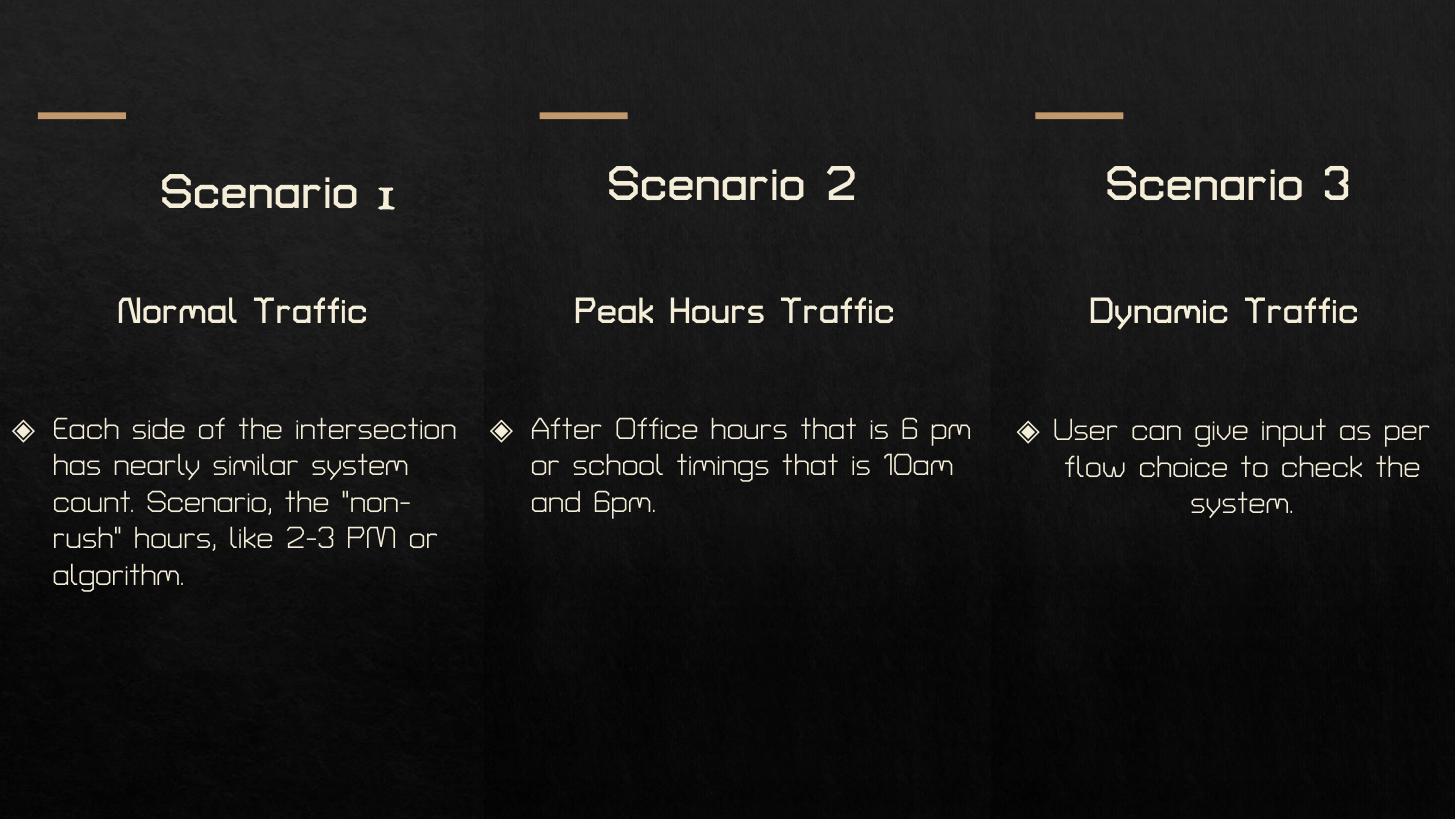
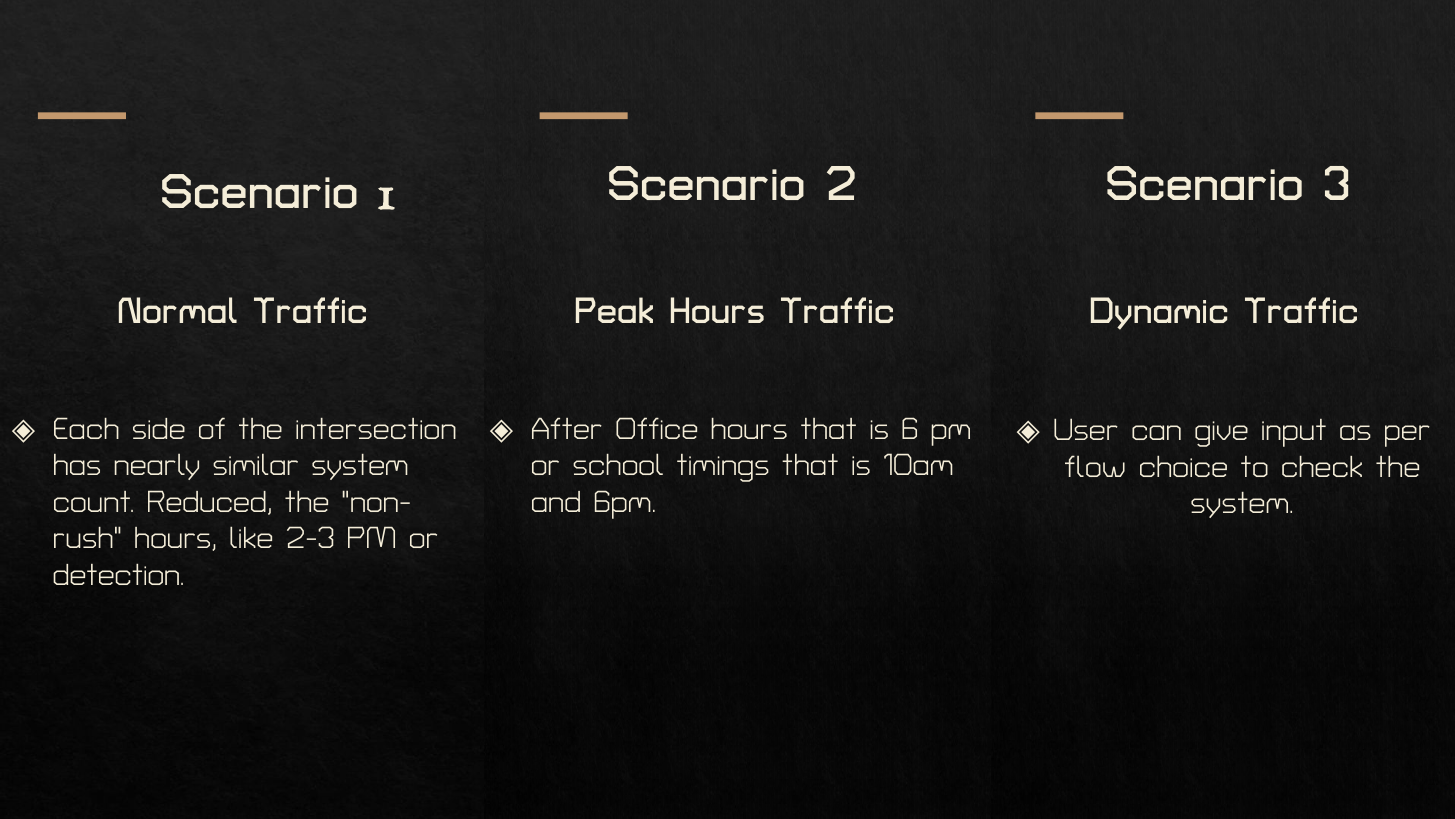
count Scenario: Scenario -> Reduced
algorithm: algorithm -> detection
